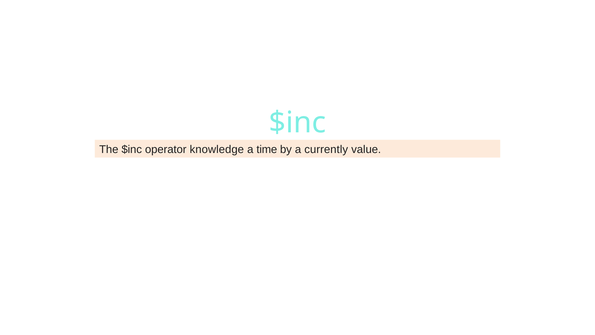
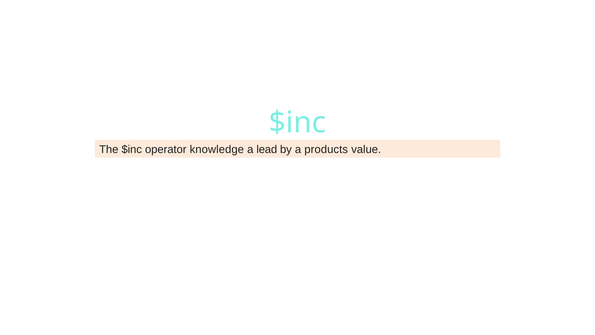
time: time -> lead
currently: currently -> products
